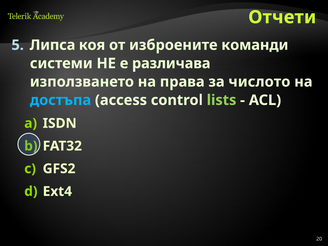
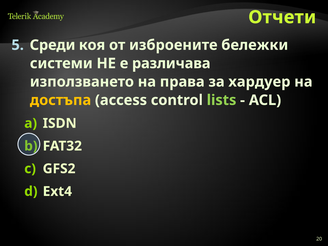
Липса: Липса -> Среди
команди: команди -> бележки
числото: числото -> хардуер
достъпа colour: light blue -> yellow
